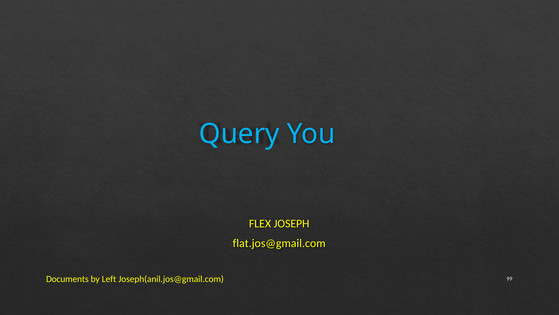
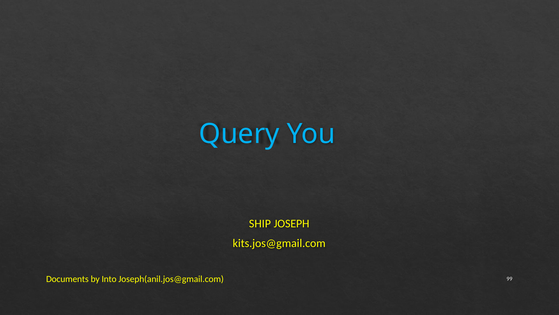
FLEX: FLEX -> SHIP
flat.jos@gmail.com: flat.jos@gmail.com -> kits.jos@gmail.com
Left: Left -> Into
